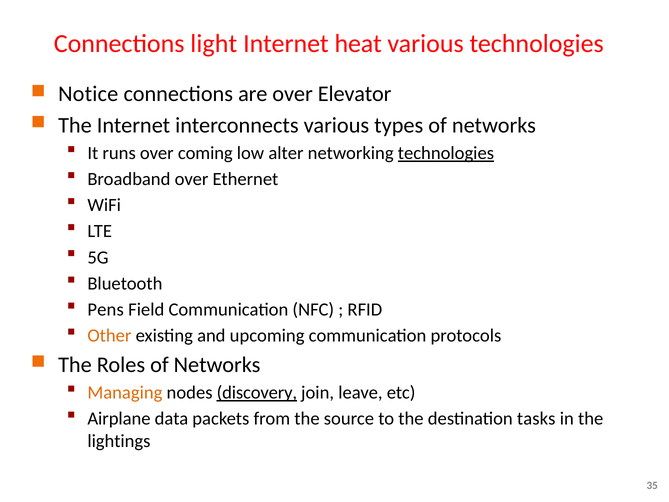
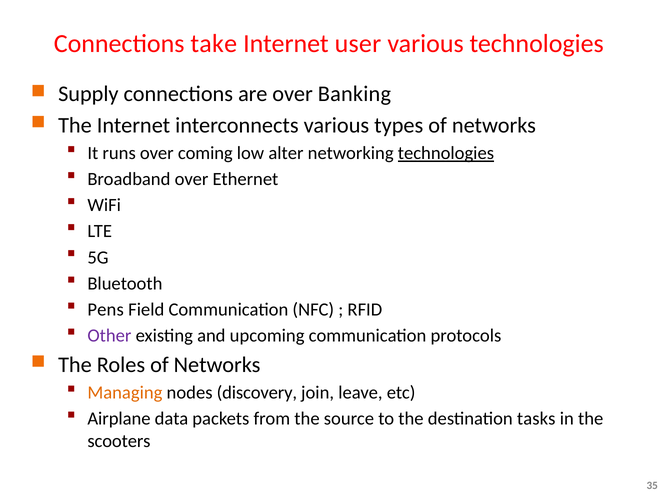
light: light -> take
heat: heat -> user
Notice: Notice -> Supply
Elevator: Elevator -> Banking
Other colour: orange -> purple
discovery underline: present -> none
lightings: lightings -> scooters
